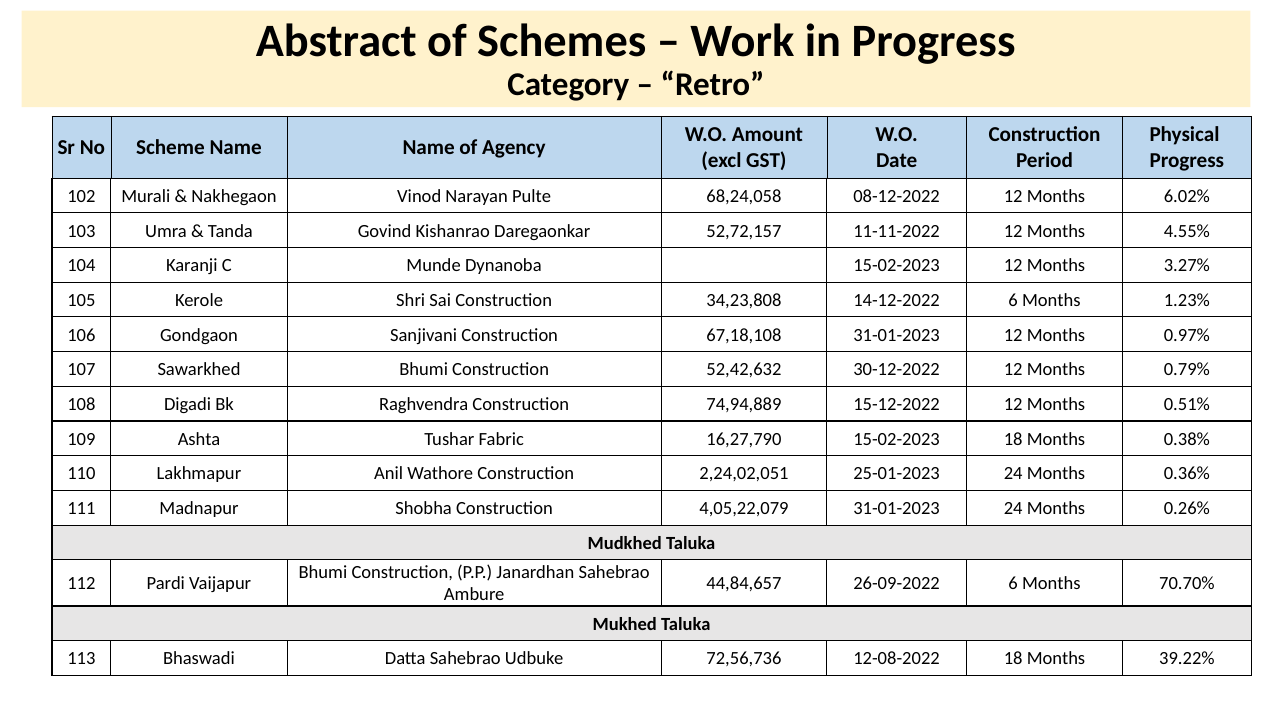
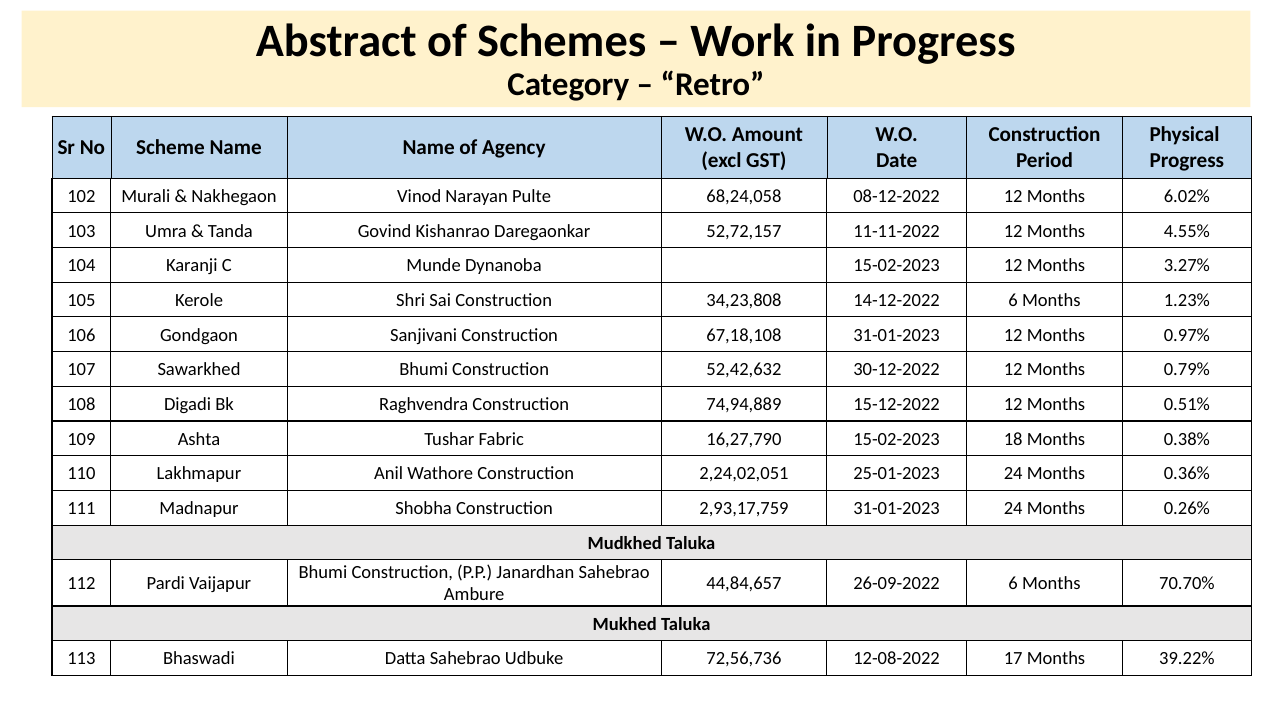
4,05,22,079: 4,05,22,079 -> 2,93,17,759
12-08-2022 18: 18 -> 17
